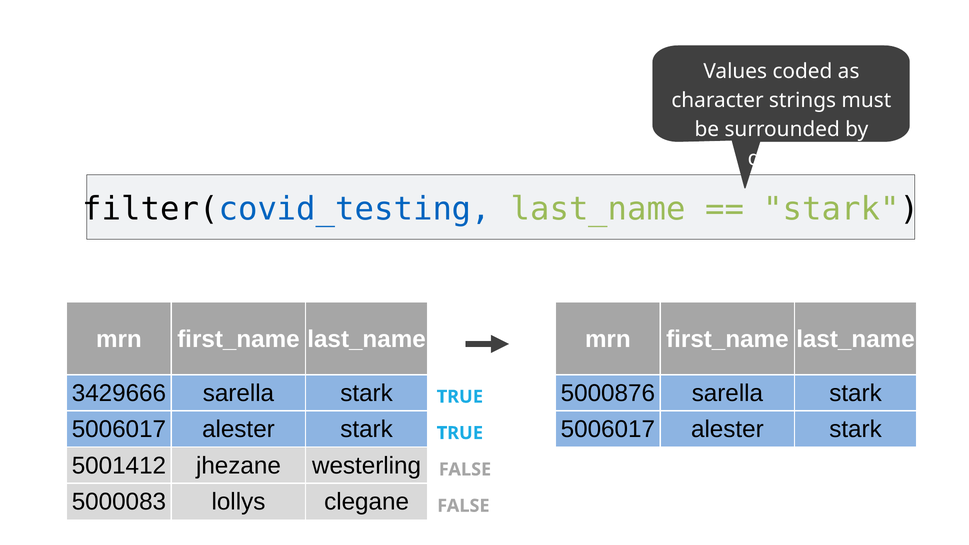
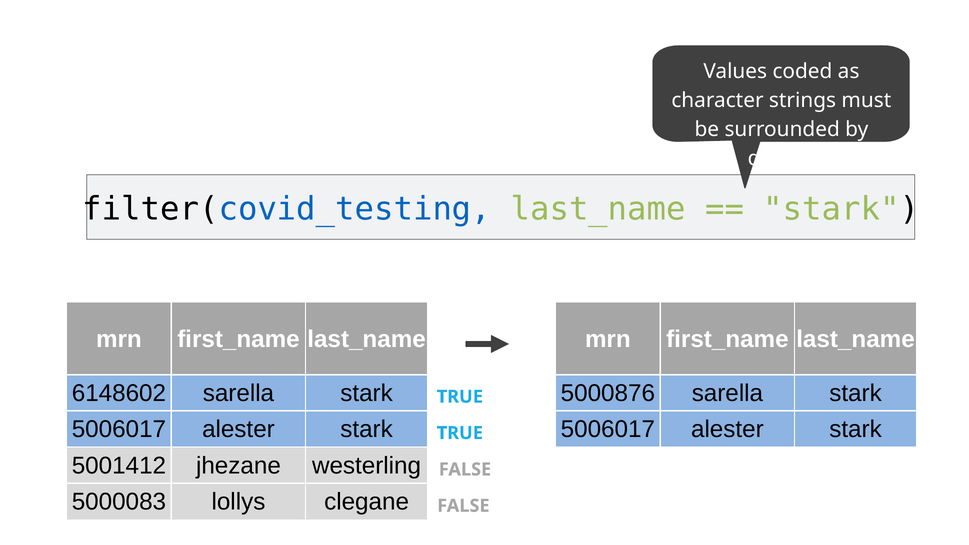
3429666: 3429666 -> 6148602
